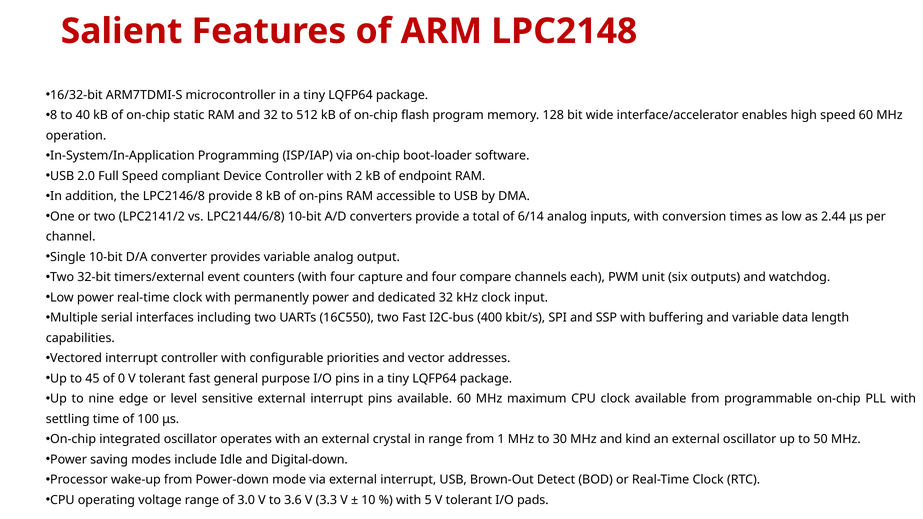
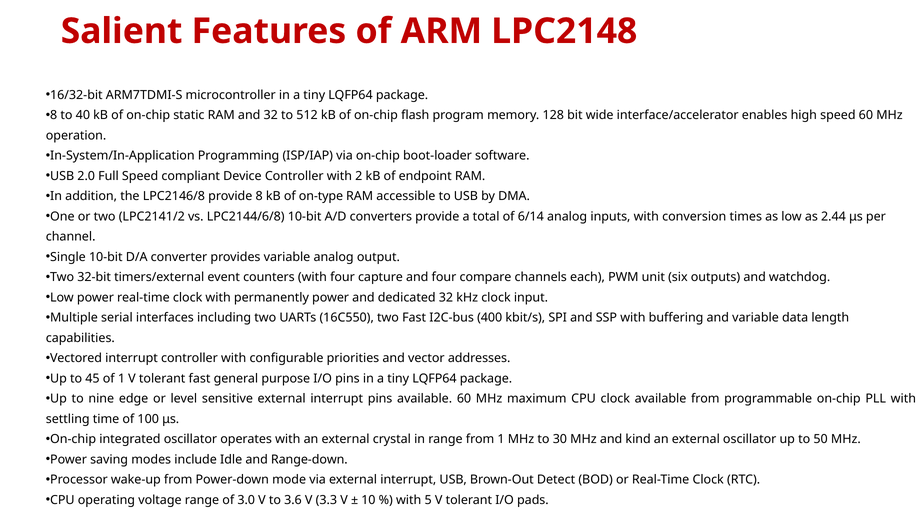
on-pins: on-pins -> on-type
of 0: 0 -> 1
Digital-down: Digital-down -> Range-down
